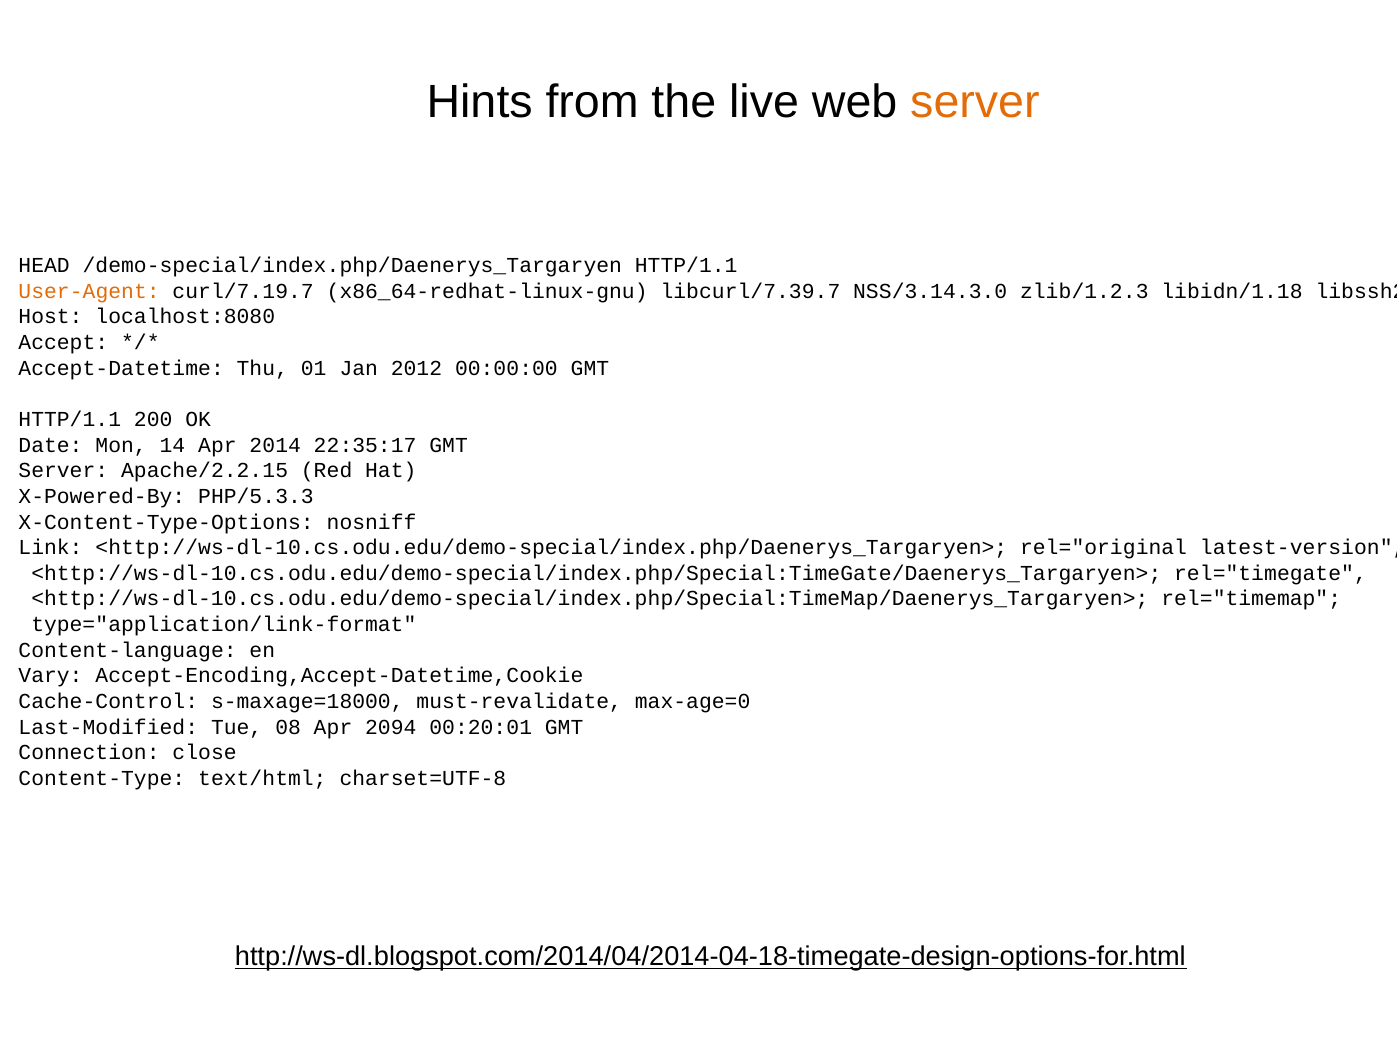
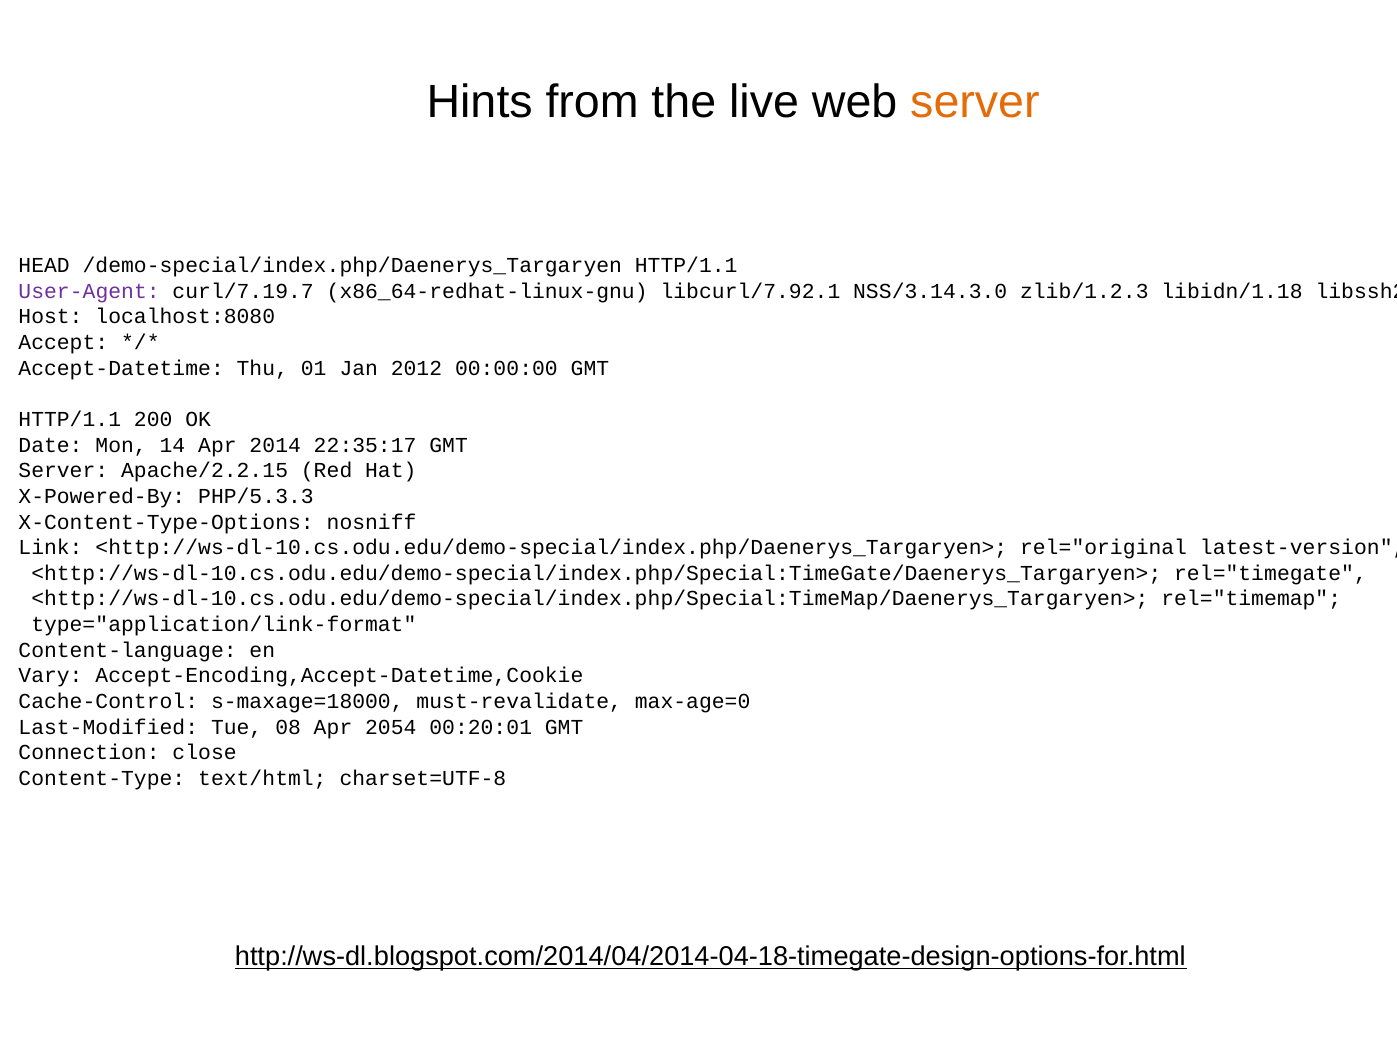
User-Agent colour: orange -> purple
libcurl/7.39.7: libcurl/7.39.7 -> libcurl/7.92.1
2094: 2094 -> 2054
